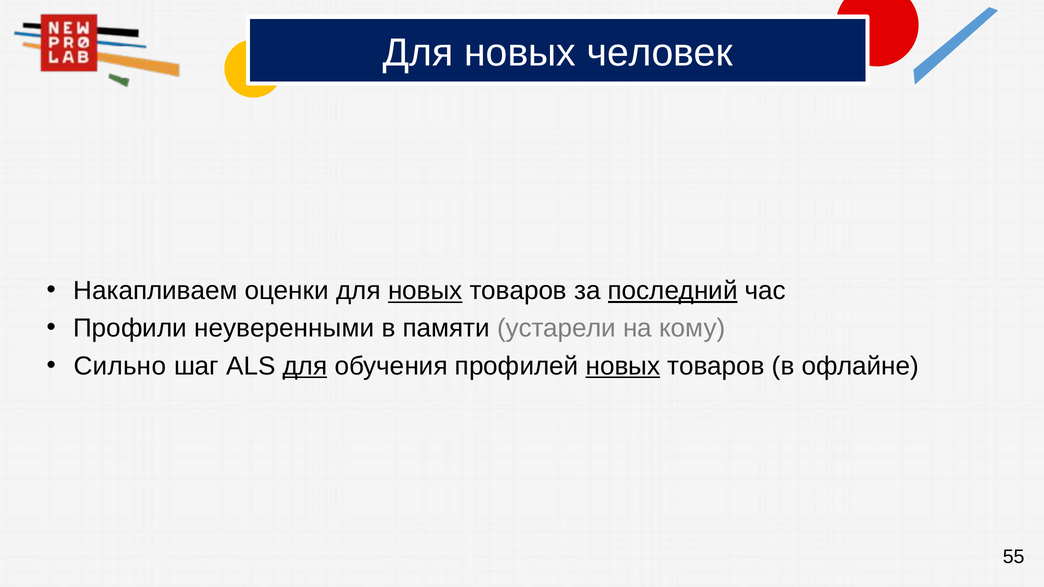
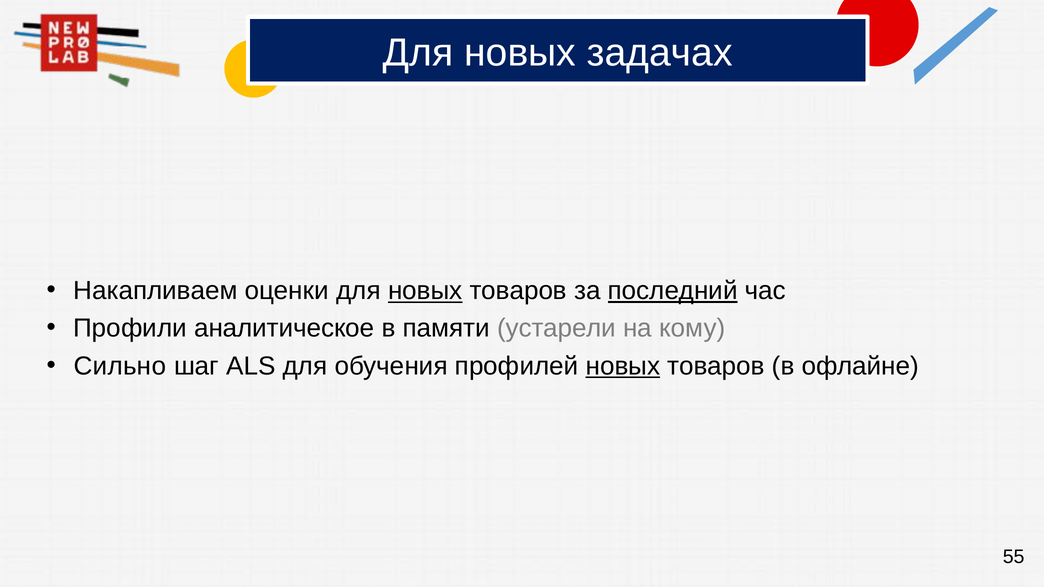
человек: человек -> задачах
неуверенными: неуверенными -> аналитическое
для at (305, 366) underline: present -> none
